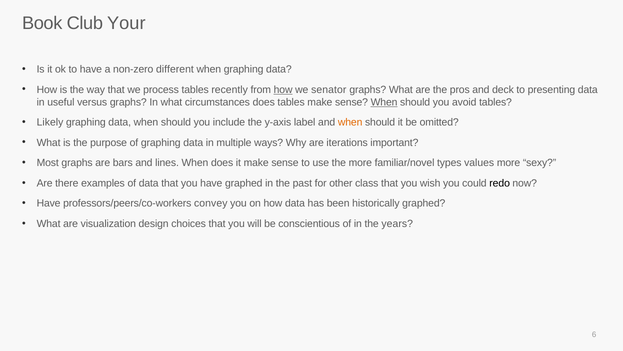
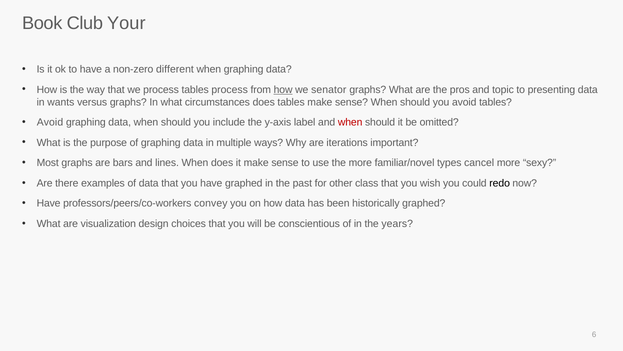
tables recently: recently -> process
deck: deck -> topic
useful: useful -> wants
When at (384, 102) underline: present -> none
Likely at (50, 122): Likely -> Avoid
when at (350, 122) colour: orange -> red
values: values -> cancel
